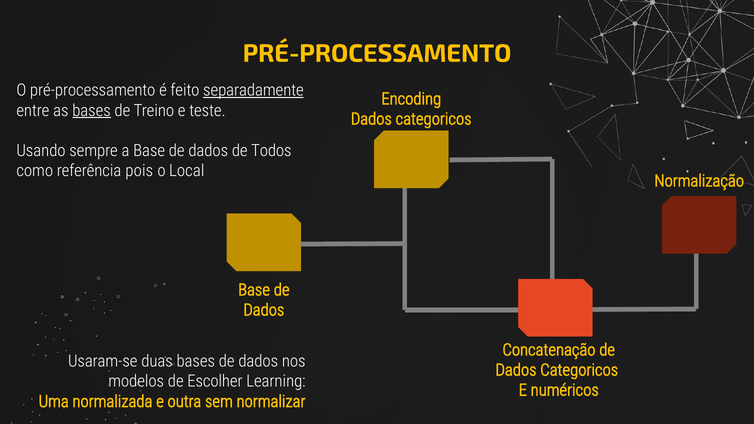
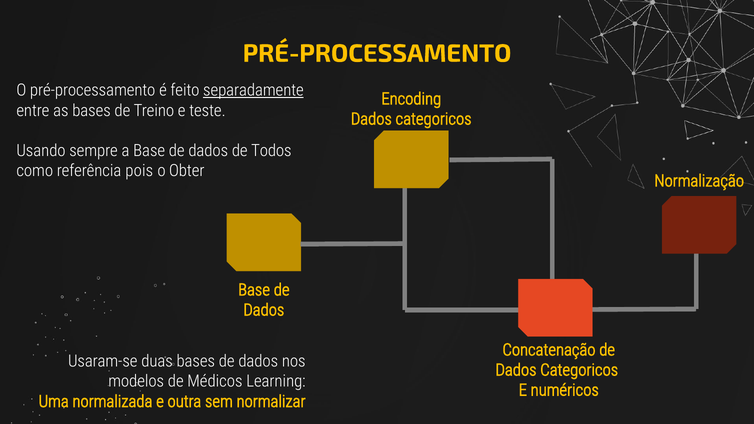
bases at (92, 111) underline: present -> none
Local: Local -> Obter
Escolher: Escolher -> Médicos
